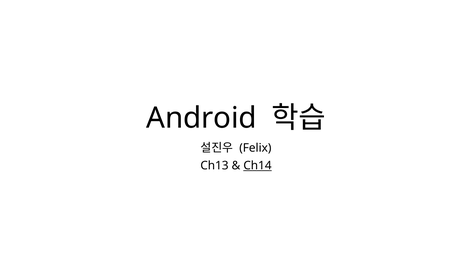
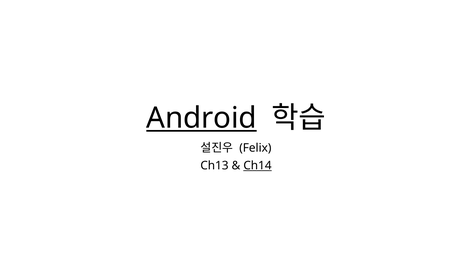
Android underline: none -> present
